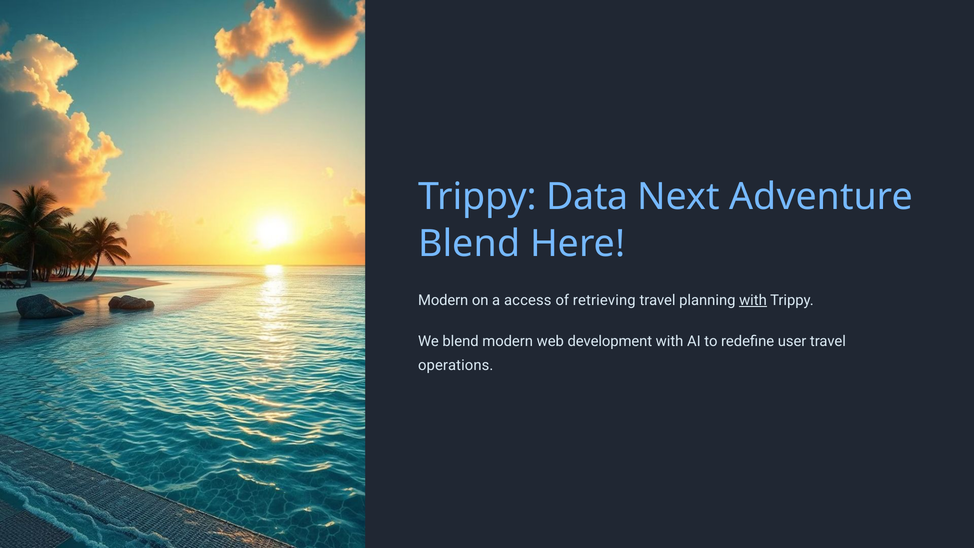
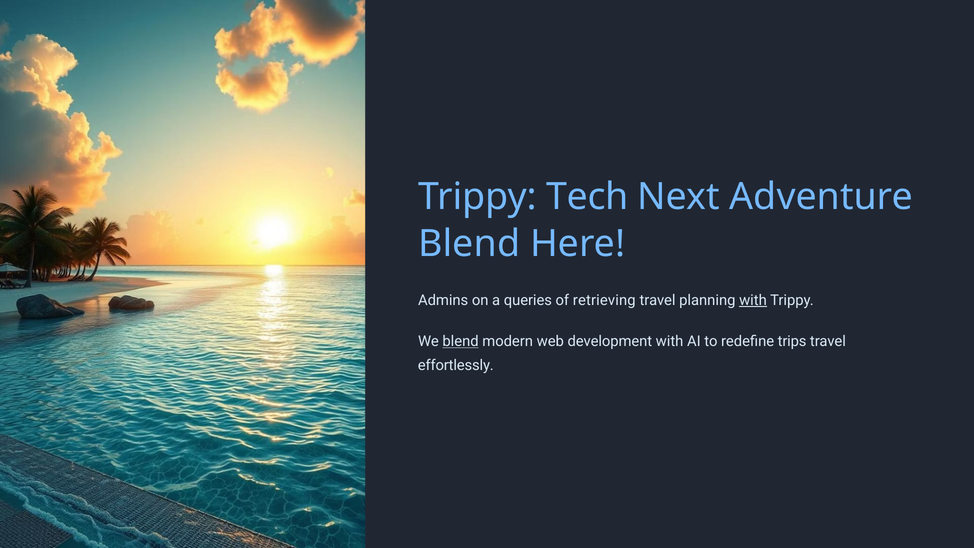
Data: Data -> Tech
Modern at (443, 300): Modern -> Admins
access: access -> queries
blend at (461, 341) underline: none -> present
user: user -> trips
operations: operations -> effortlessly
